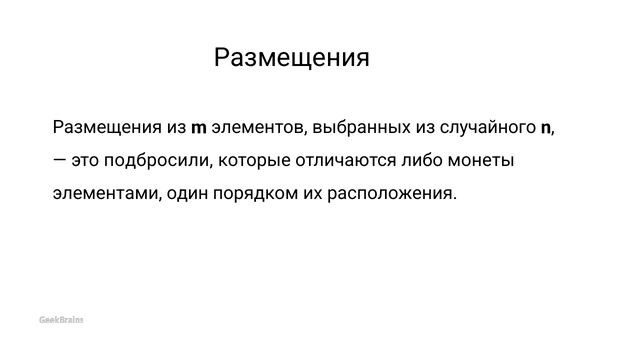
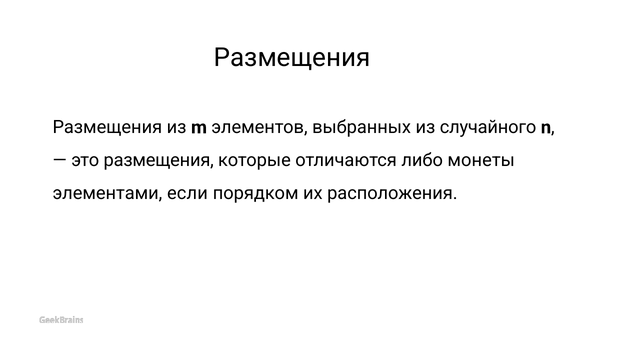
это подбросили: подбросили -> размещения
один: один -> если
